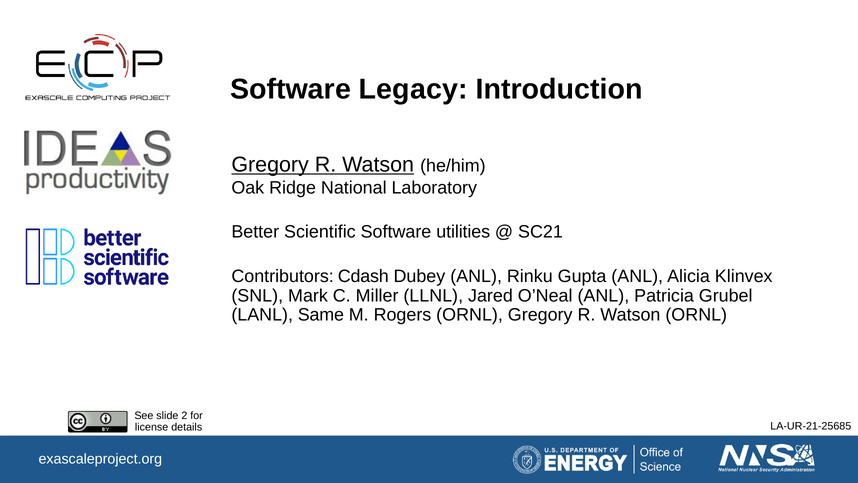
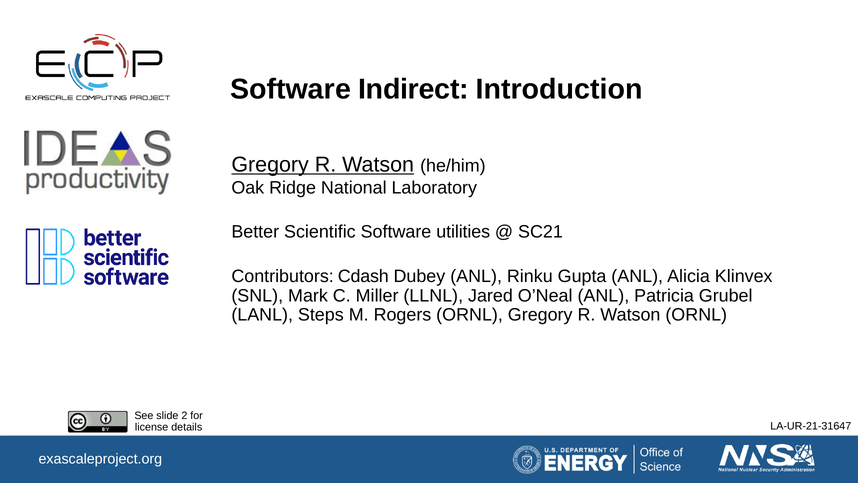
Legacy: Legacy -> Indirect
Same: Same -> Steps
LA-UR-21-25685: LA-UR-21-25685 -> LA-UR-21-31647
